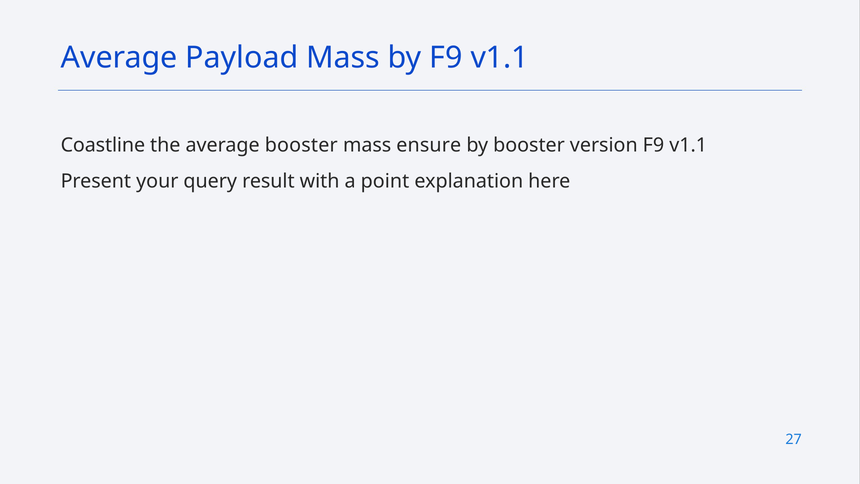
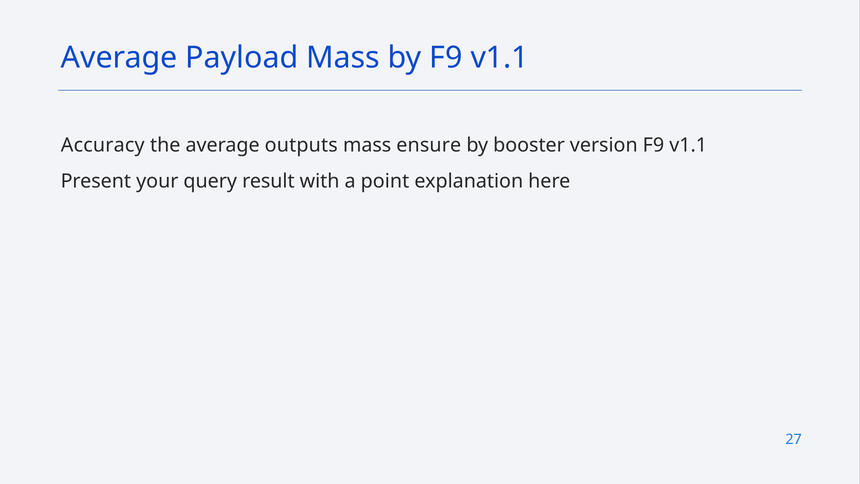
Coastline: Coastline -> Accuracy
average booster: booster -> outputs
